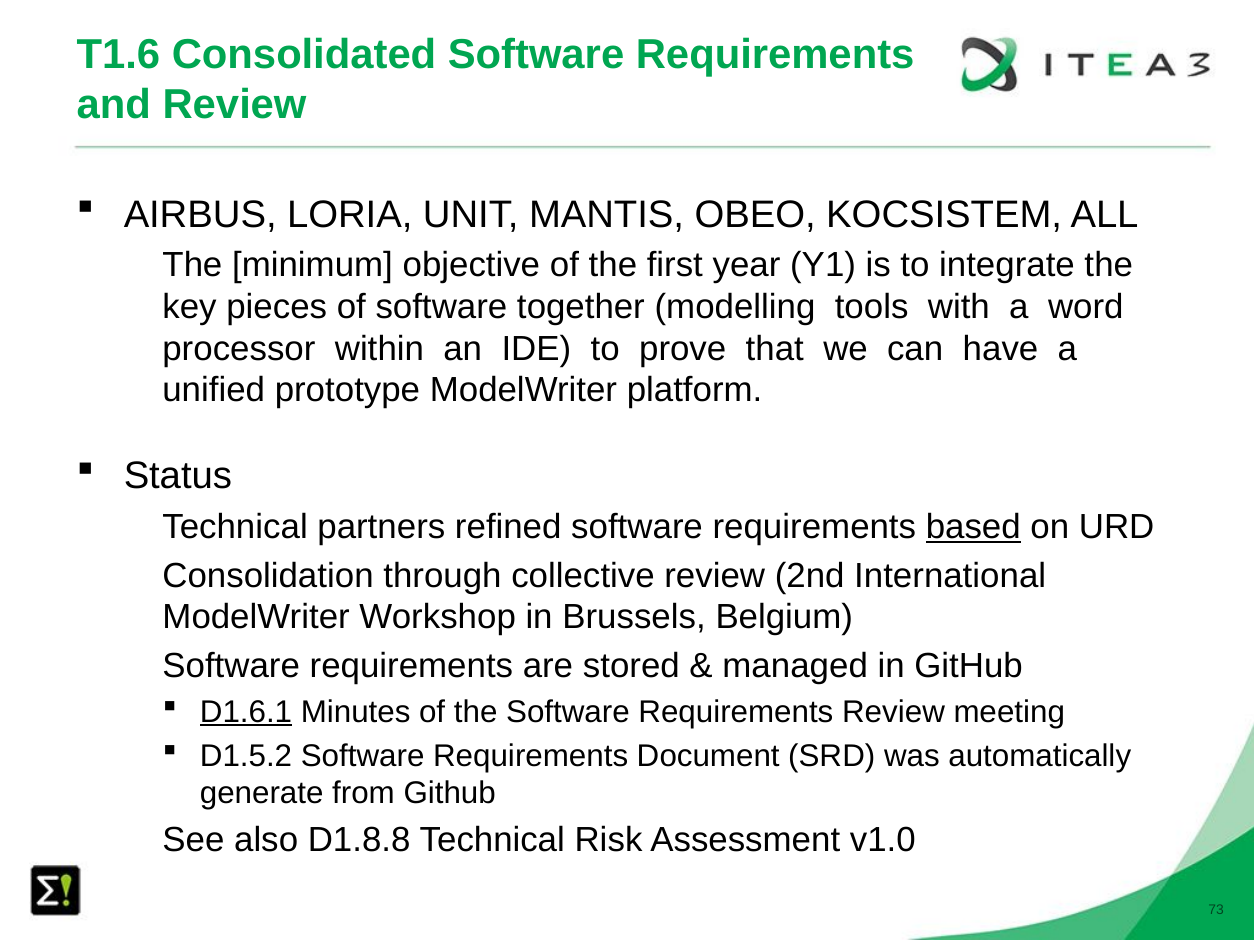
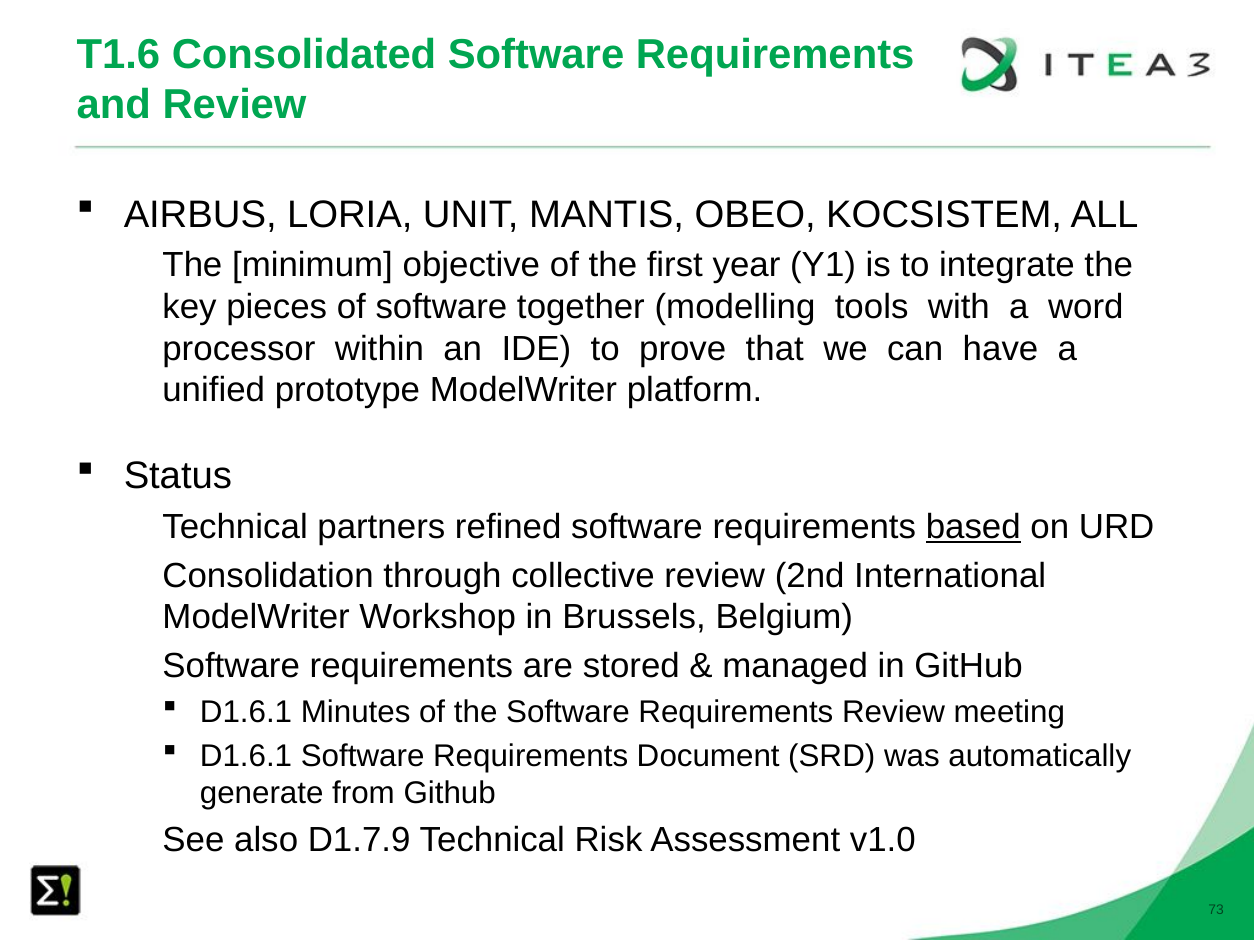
D1.6.1 at (246, 712) underline: present -> none
D1.5.2 at (246, 756): D1.5.2 -> D1.6.1
D1.8.8: D1.8.8 -> D1.7.9
